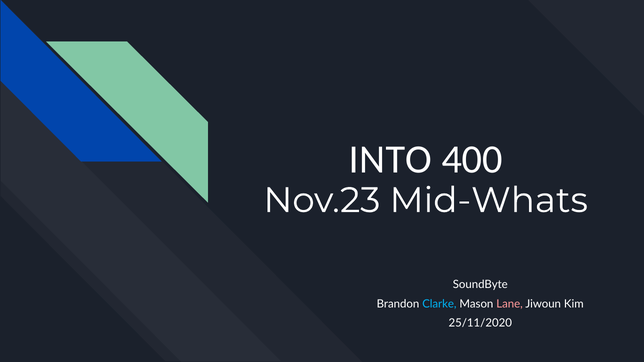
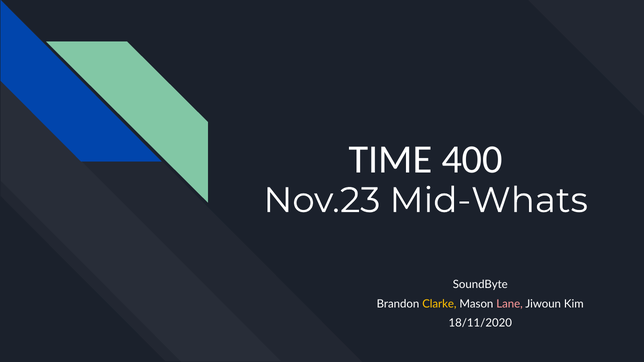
INTO: INTO -> TIME
Clarke colour: light blue -> yellow
25/11/2020: 25/11/2020 -> 18/11/2020
